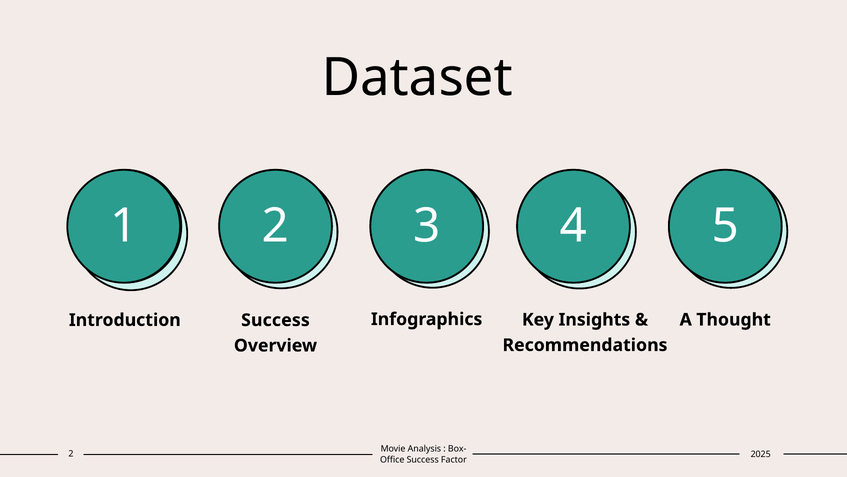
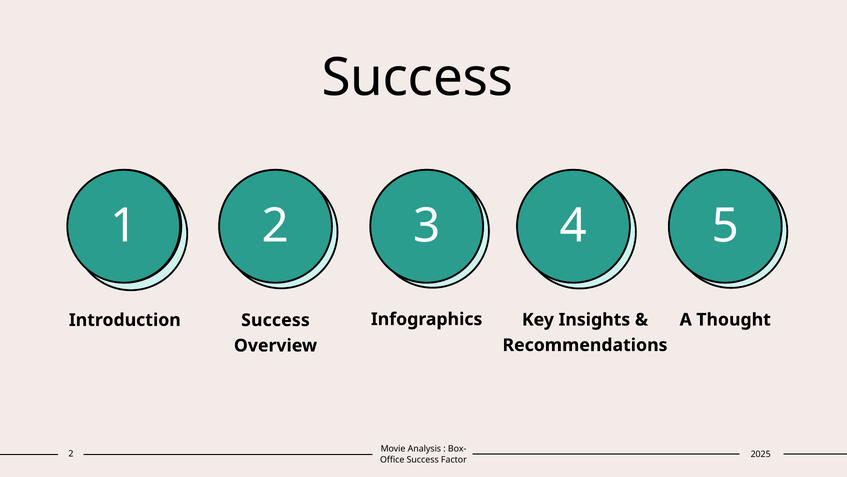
Dataset at (417, 78): Dataset -> Success
